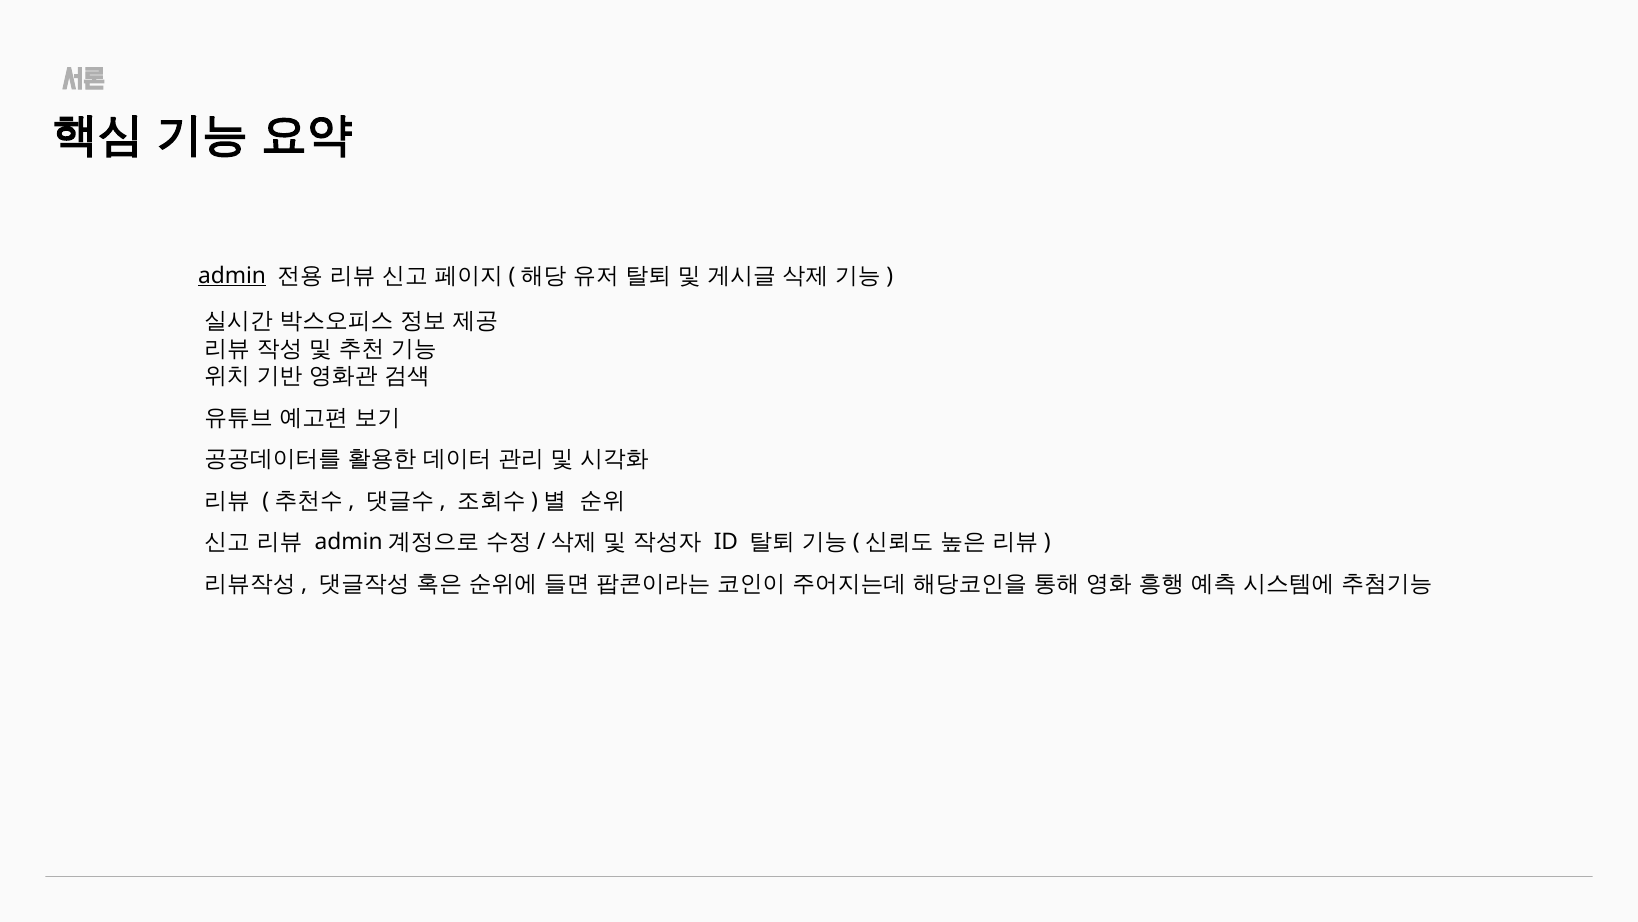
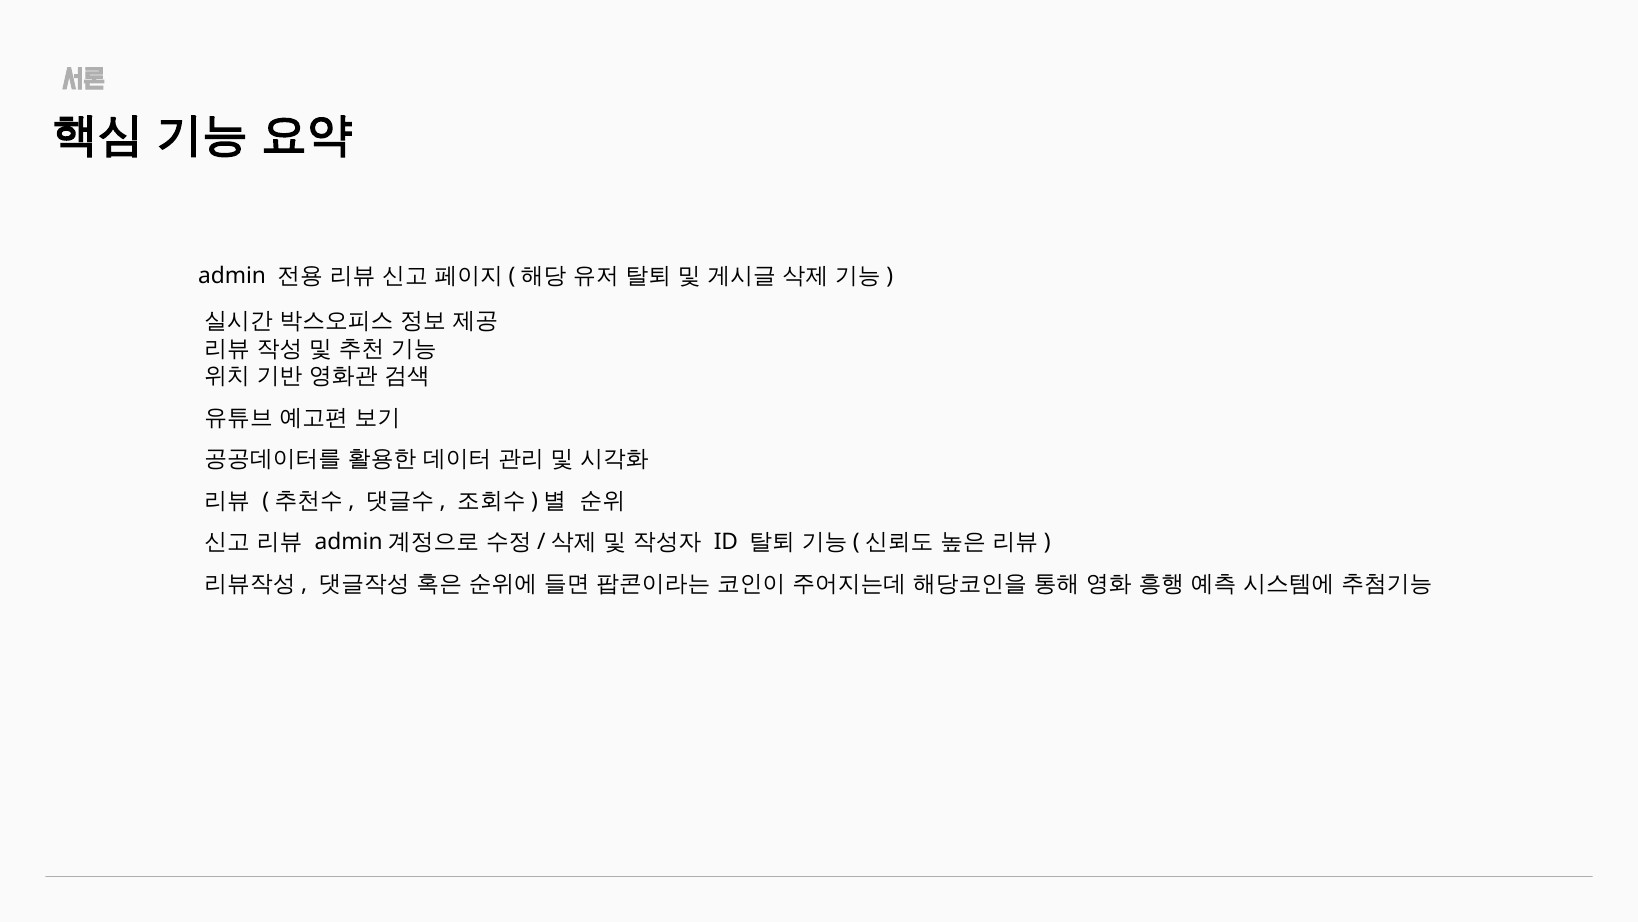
admin underline: present -> none
